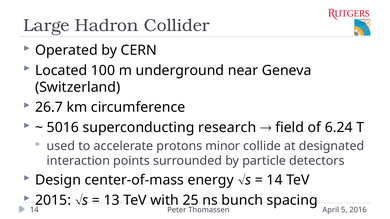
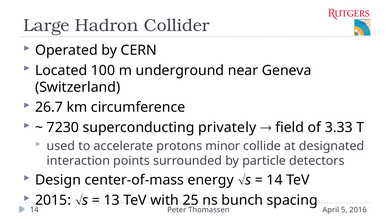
5016: 5016 -> 7230
research: research -> privately
6.24: 6.24 -> 3.33
